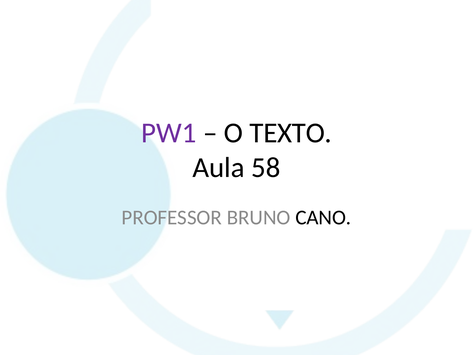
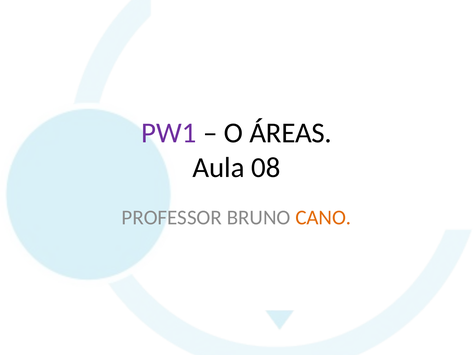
TEXTO: TEXTO -> ÁREAS
58: 58 -> 08
CANO colour: black -> orange
